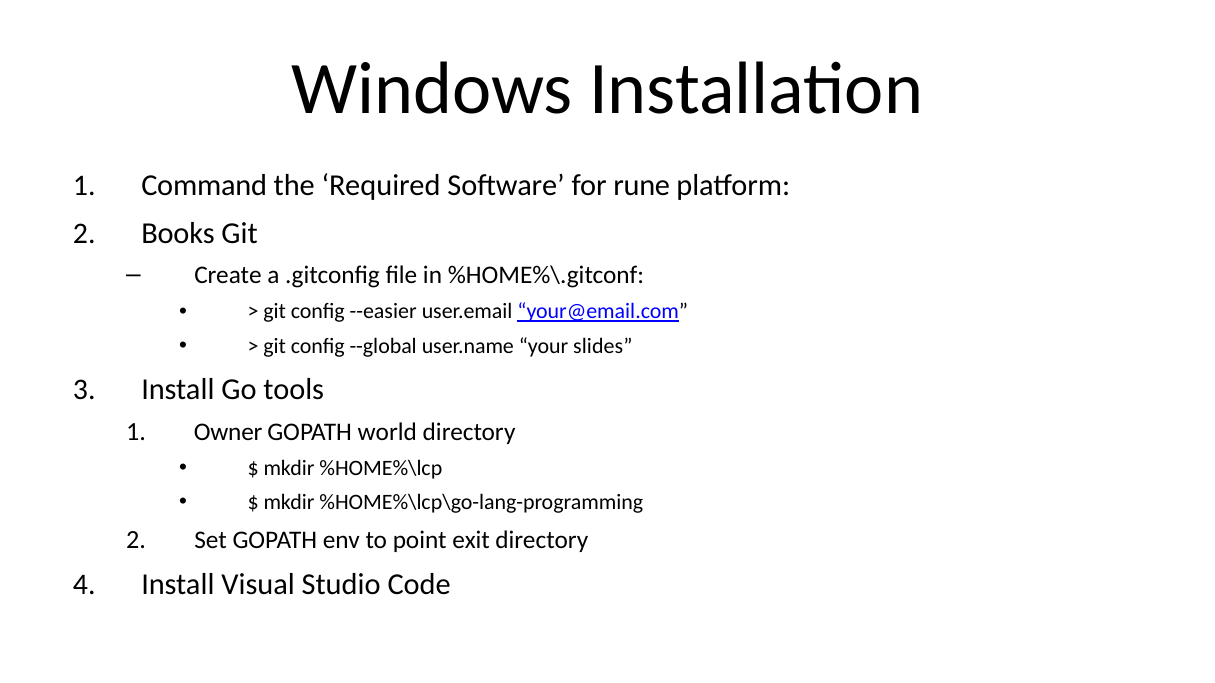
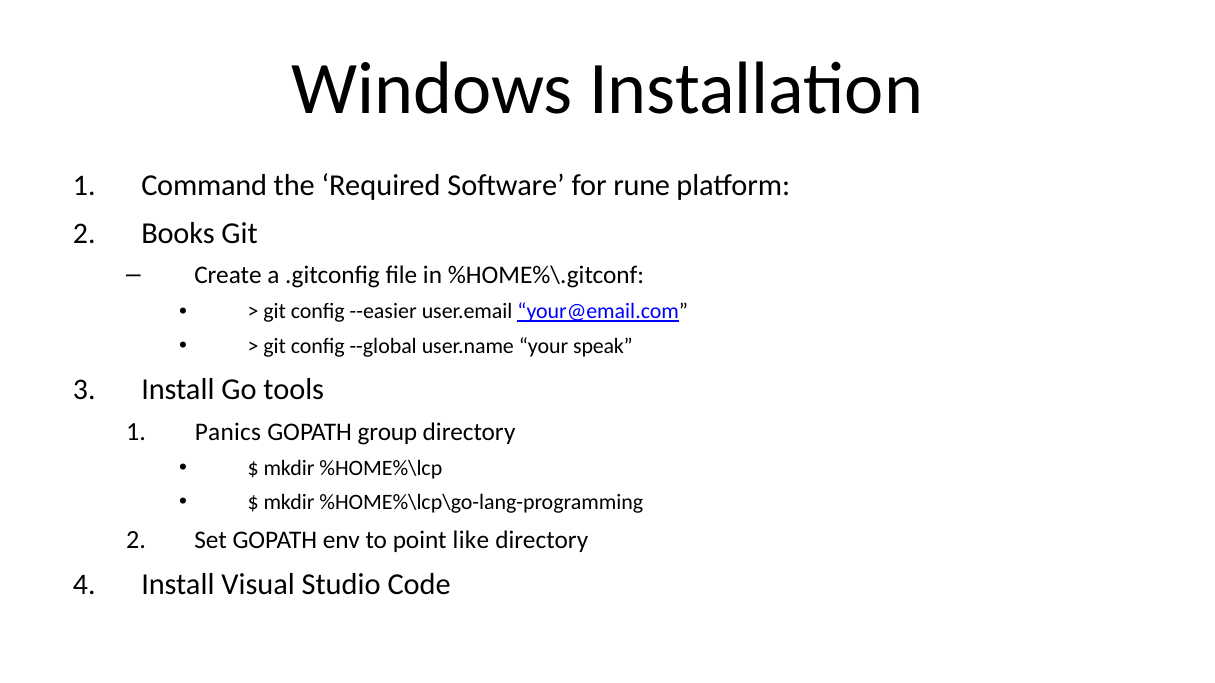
slides: slides -> speak
Owner: Owner -> Panics
world: world -> group
exit: exit -> like
